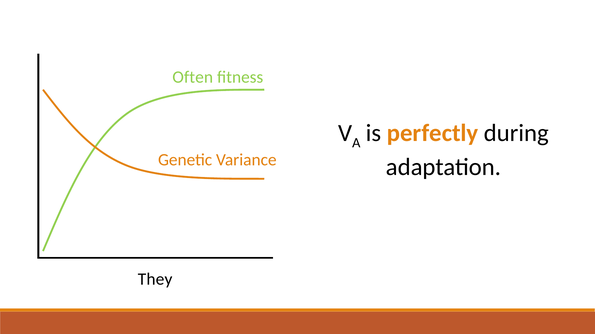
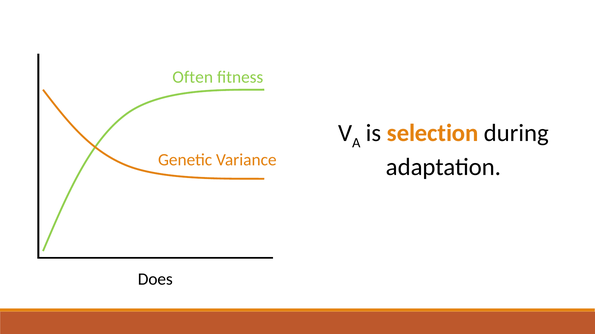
perfectly: perfectly -> selection
They: They -> Does
